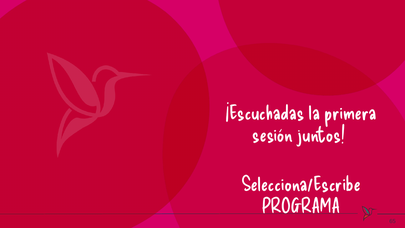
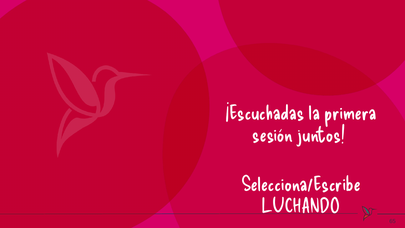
PROGRAMA: PROGRAMA -> LUCHANDO
